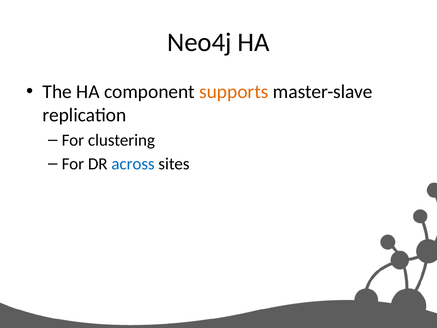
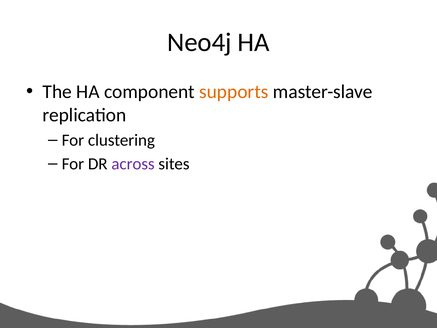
across colour: blue -> purple
